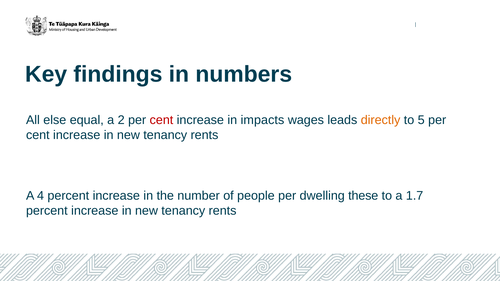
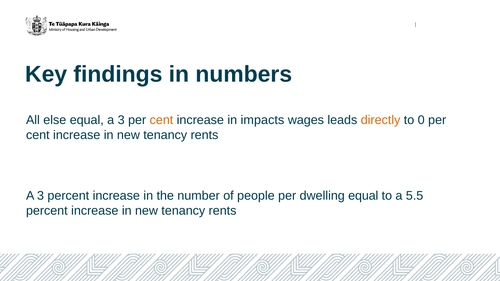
equal a 2: 2 -> 3
cent at (161, 120) colour: red -> orange
5: 5 -> 0
4 at (41, 196): 4 -> 3
dwelling these: these -> equal
1.7: 1.7 -> 5.5
